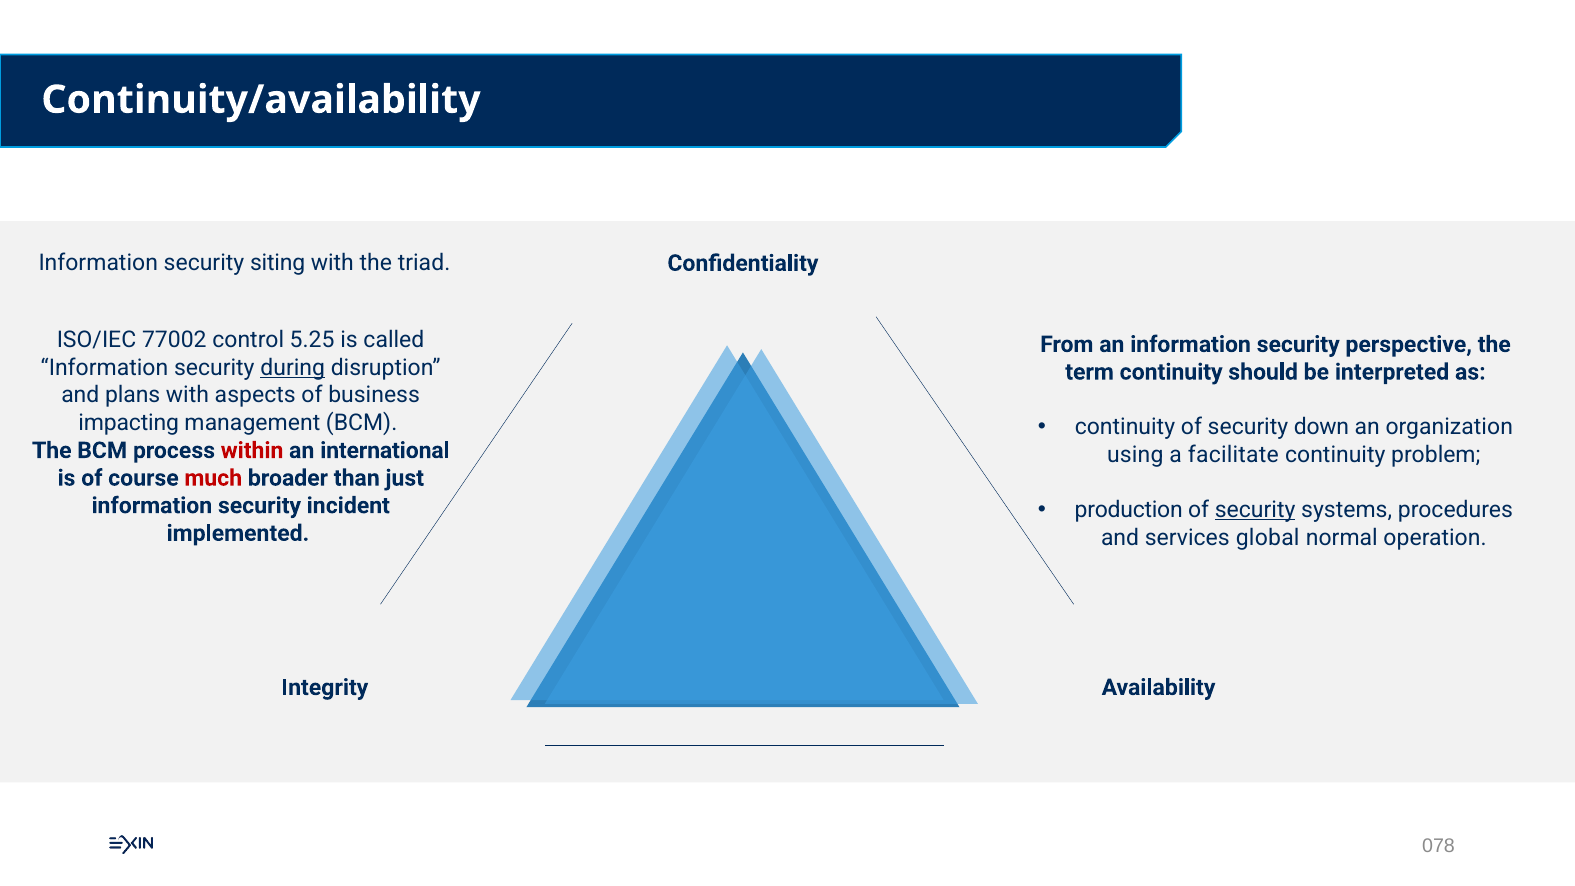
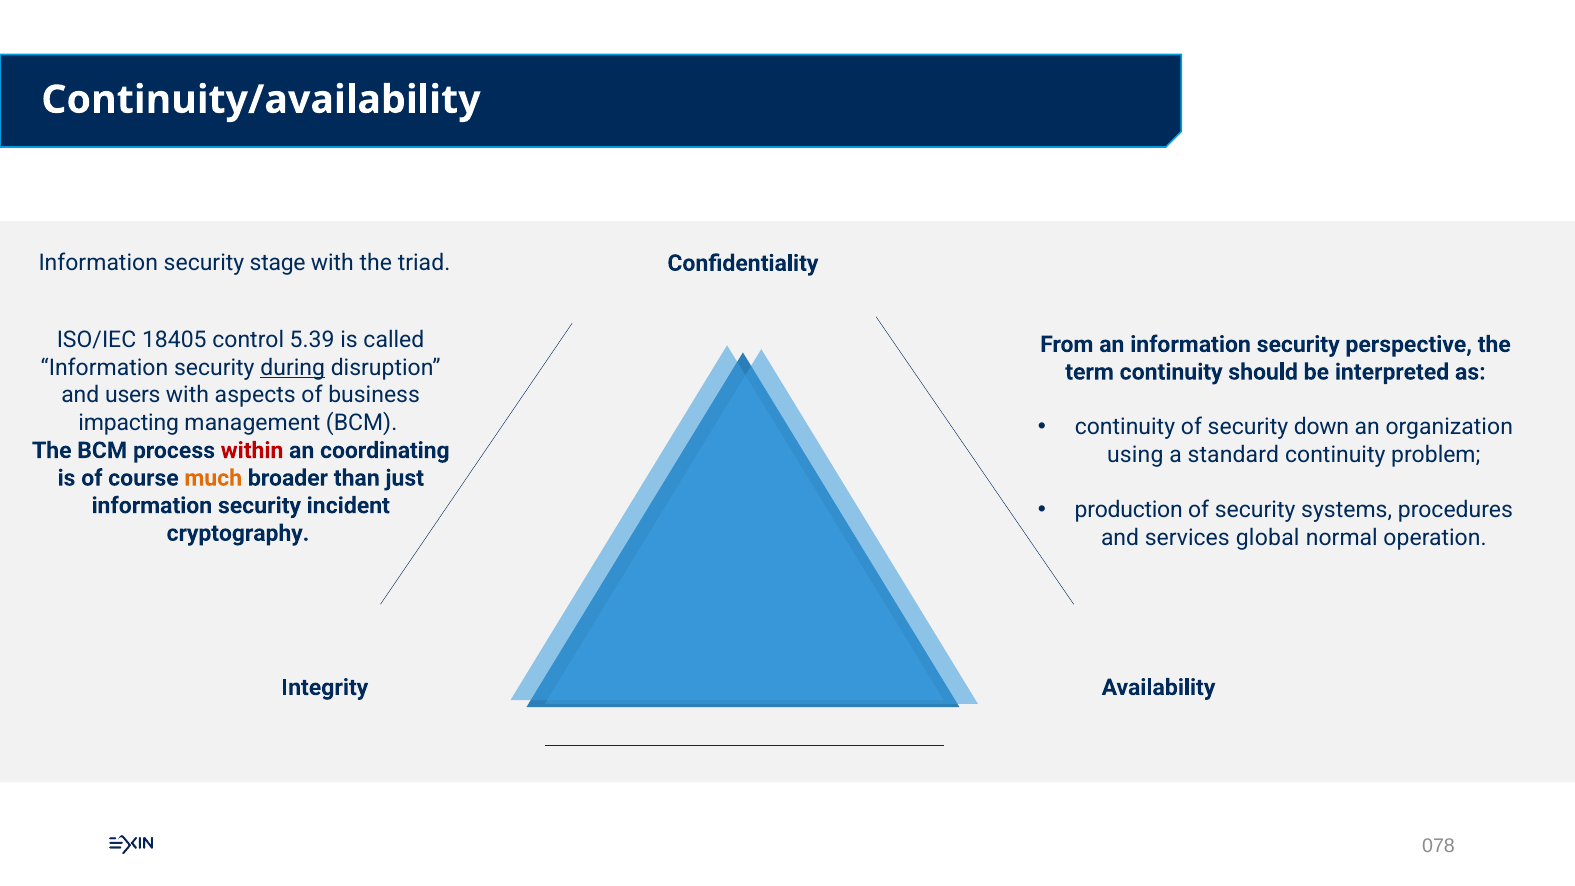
siting: siting -> stage
77002: 77002 -> 18405
5.25: 5.25 -> 5.39
plans: plans -> users
international: international -> coordinating
facilitate: facilitate -> standard
much colour: red -> orange
security at (1255, 510) underline: present -> none
implemented: implemented -> cryptography
